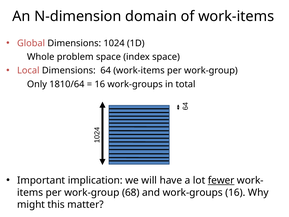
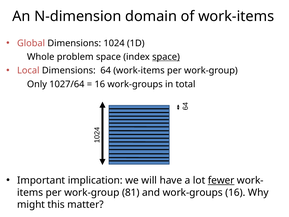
space at (166, 57) underline: none -> present
1810/64: 1810/64 -> 1027/64
68: 68 -> 81
